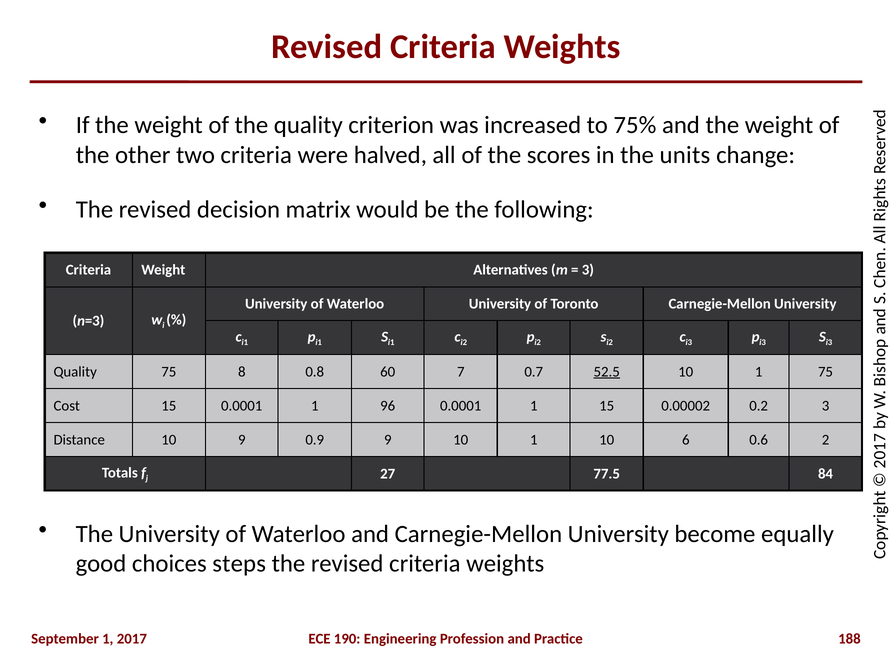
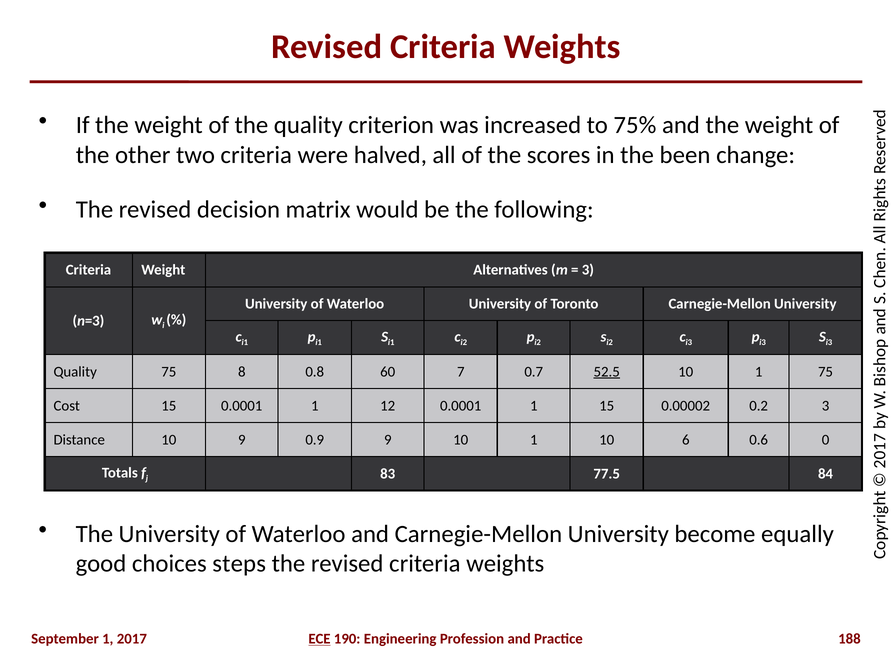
units: units -> been
96: 96 -> 12
0.6 2: 2 -> 0
27: 27 -> 83
ECE underline: none -> present
